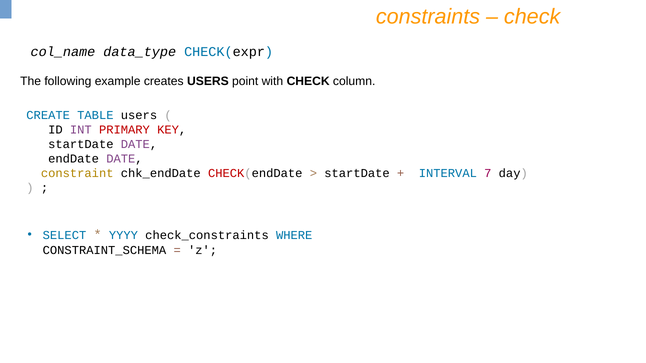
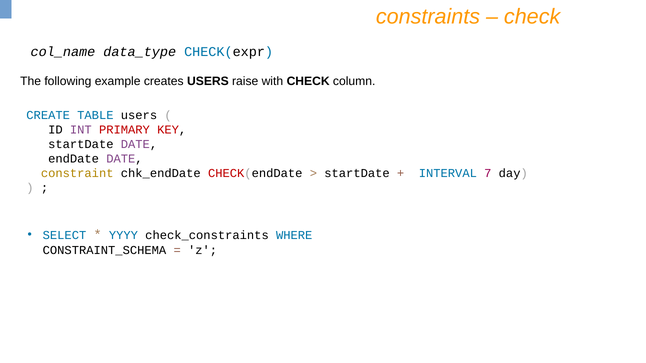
point: point -> raise
